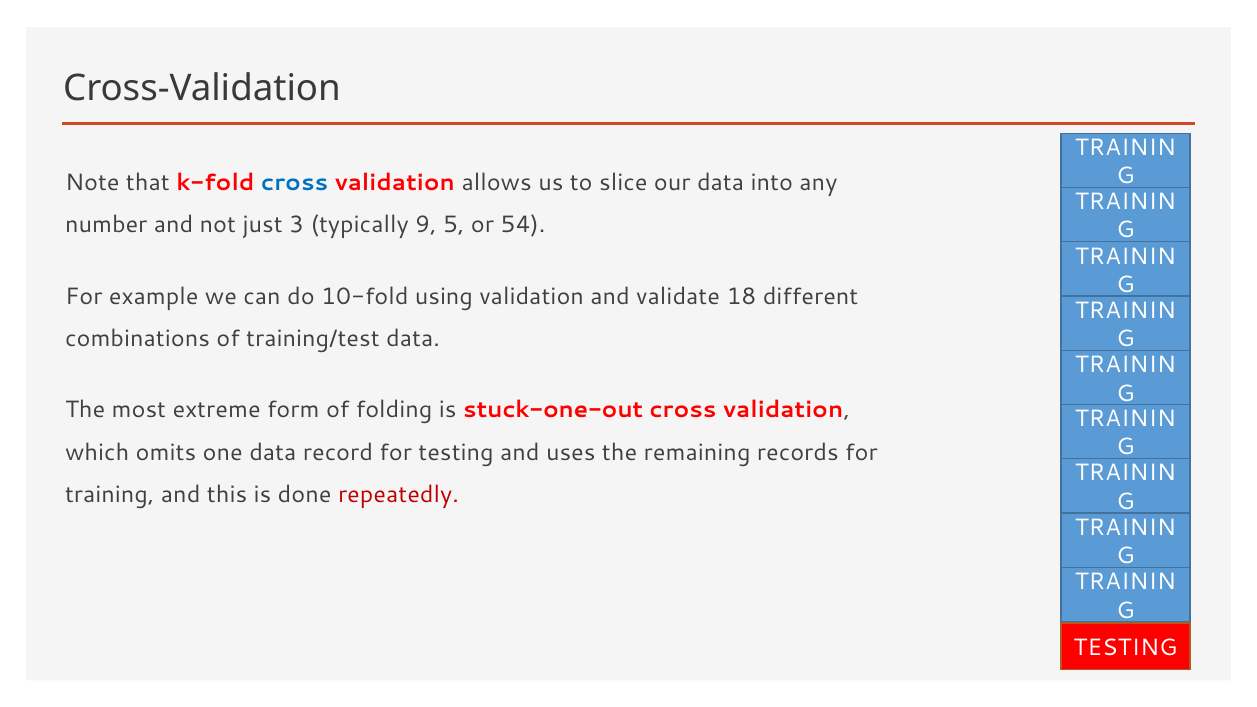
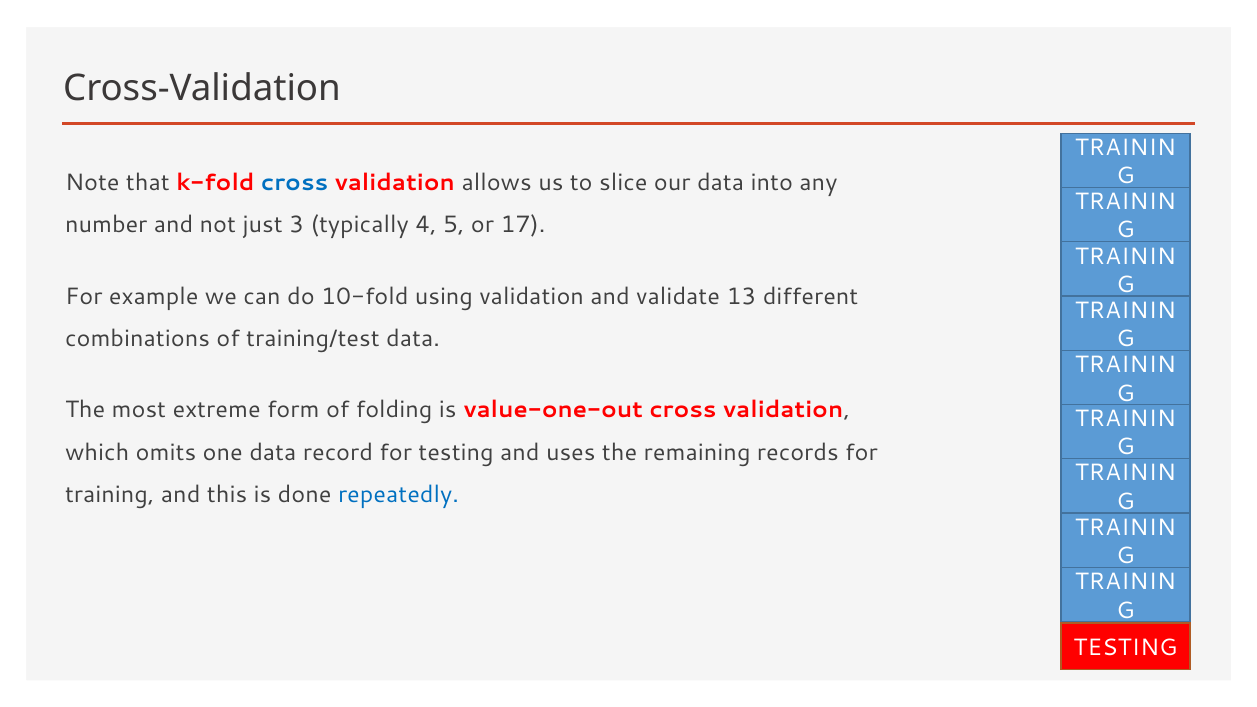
9: 9 -> 4
54: 54 -> 17
18: 18 -> 13
stuck-one-out: stuck-one-out -> value-one-out
repeatedly colour: red -> blue
